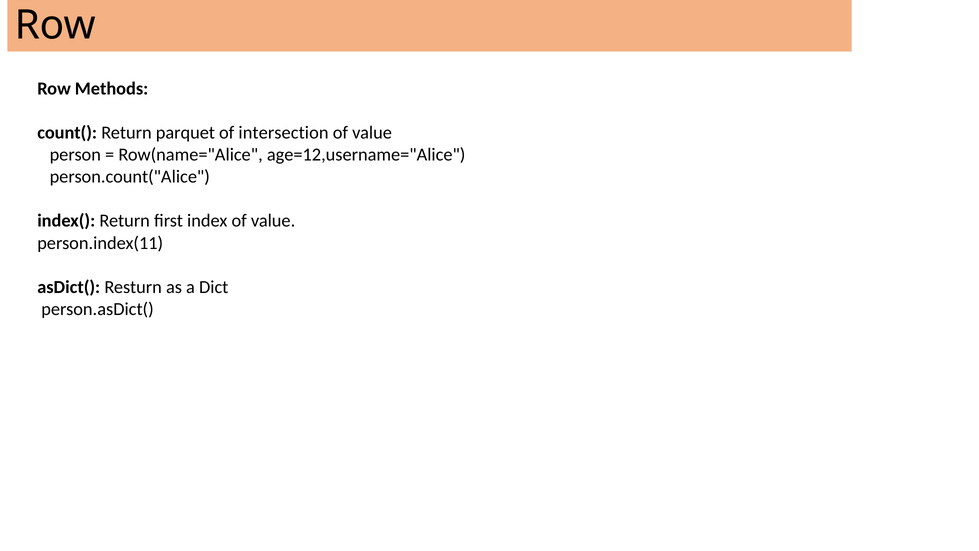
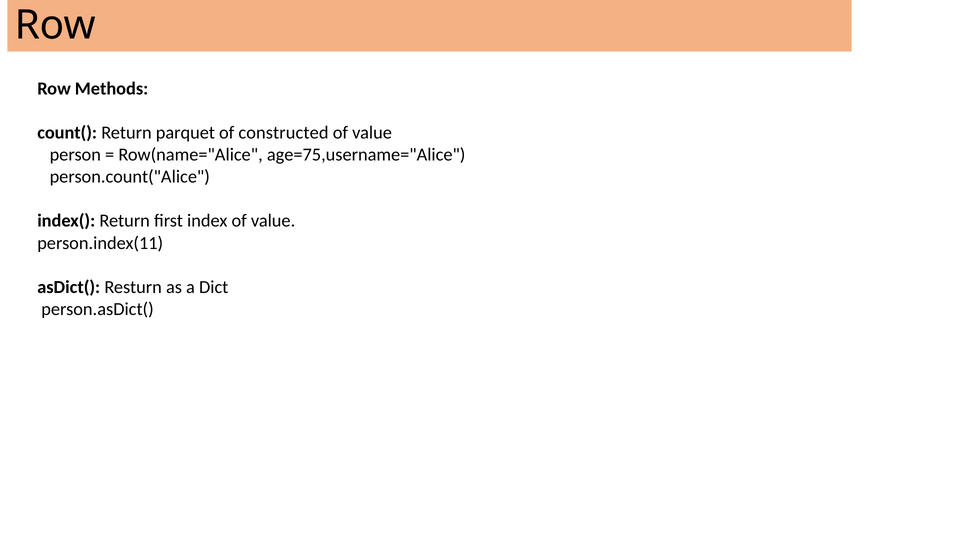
intersection: intersection -> constructed
age=12,username="Alice: age=12,username="Alice -> age=75,username="Alice
